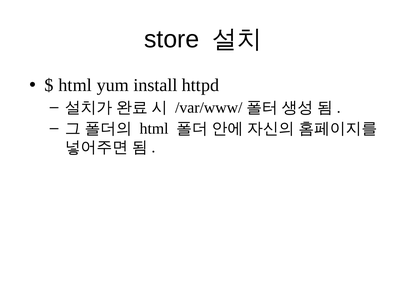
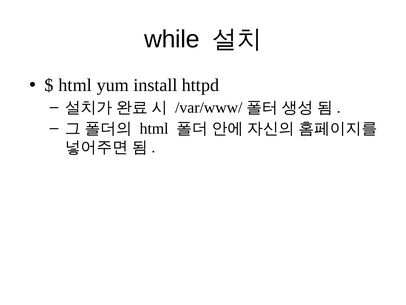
store: store -> while
